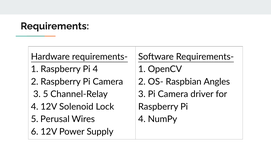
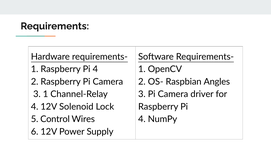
3 5: 5 -> 1
Perusal: Perusal -> Control
